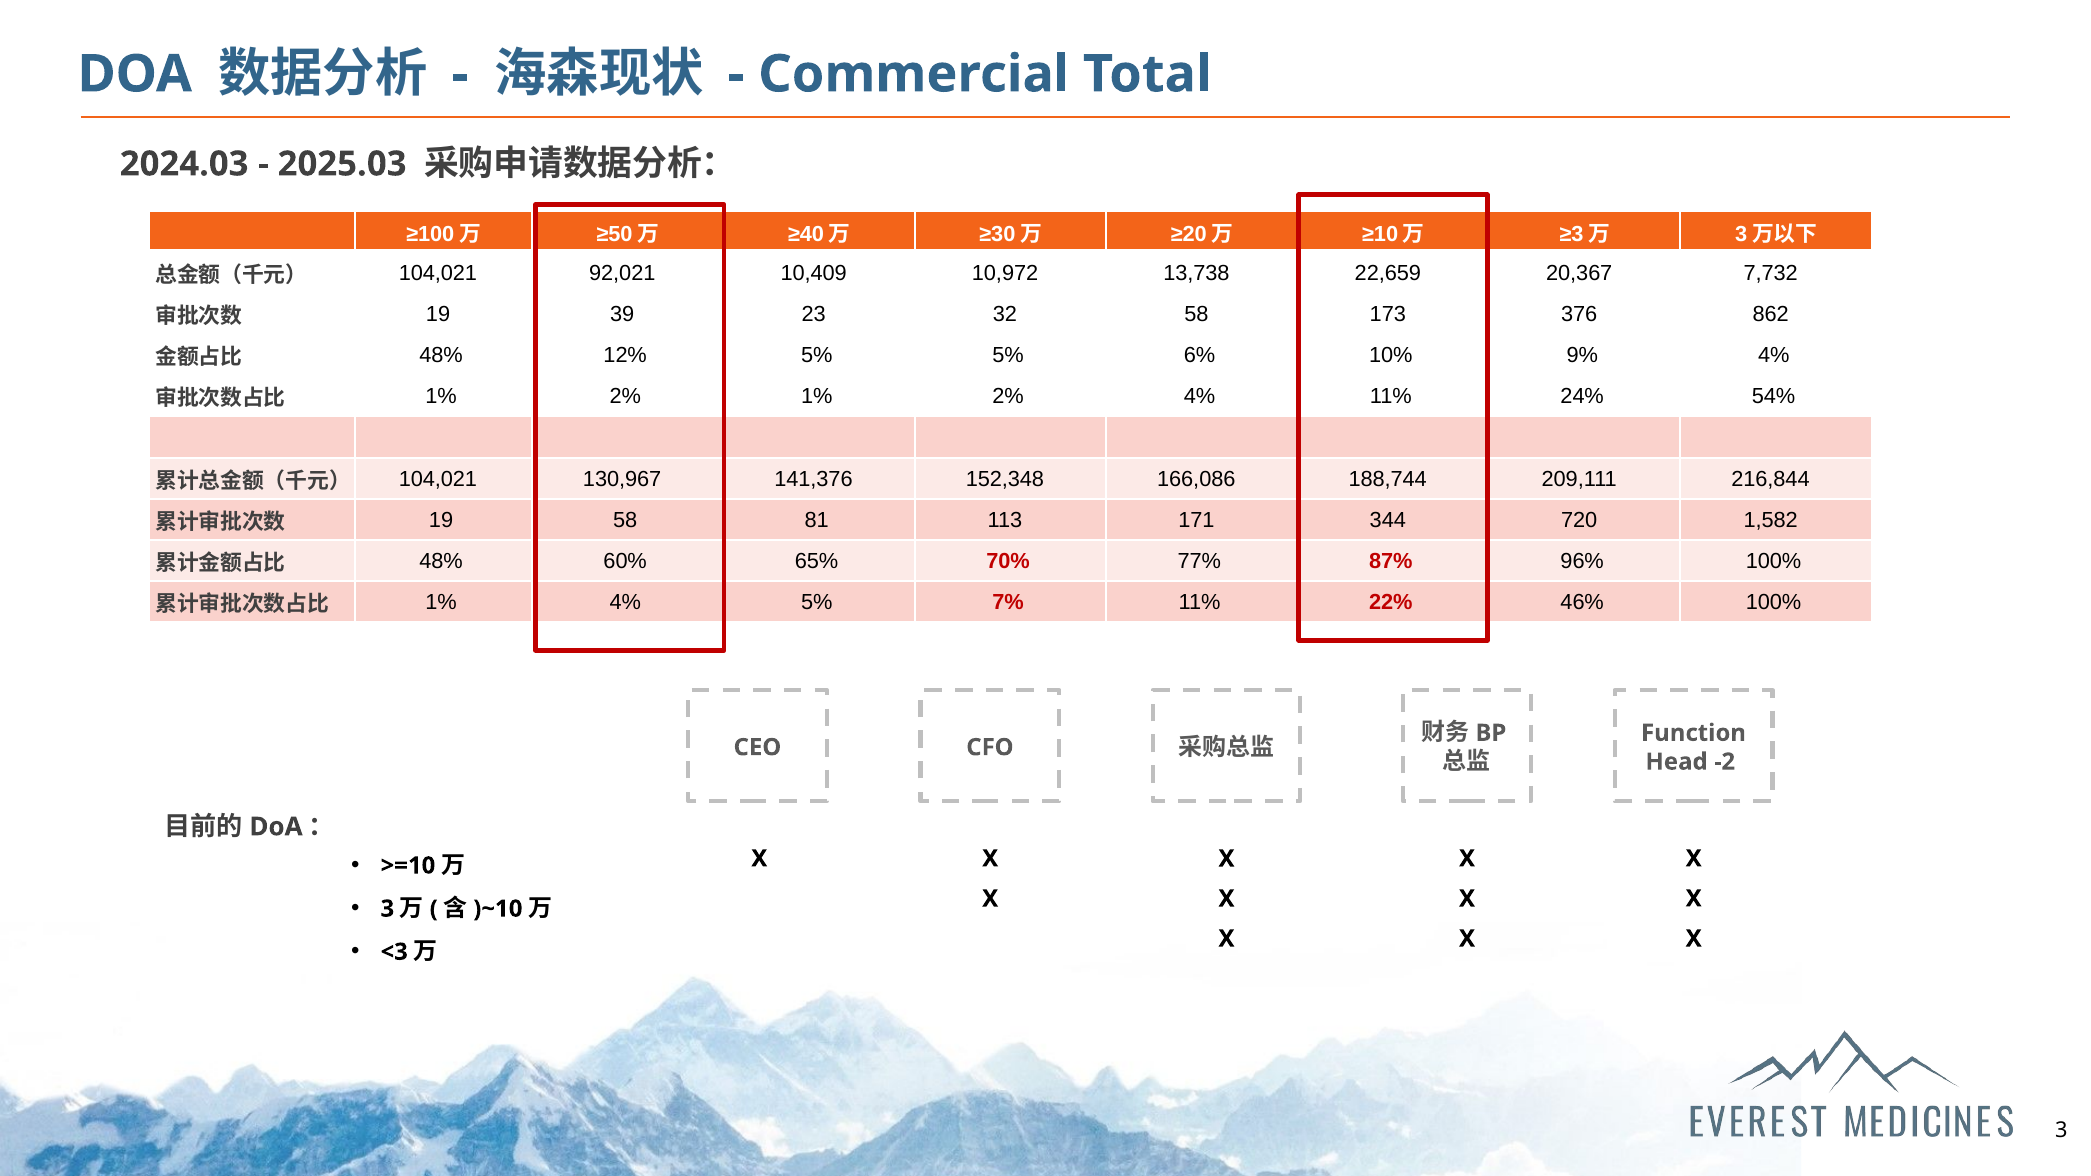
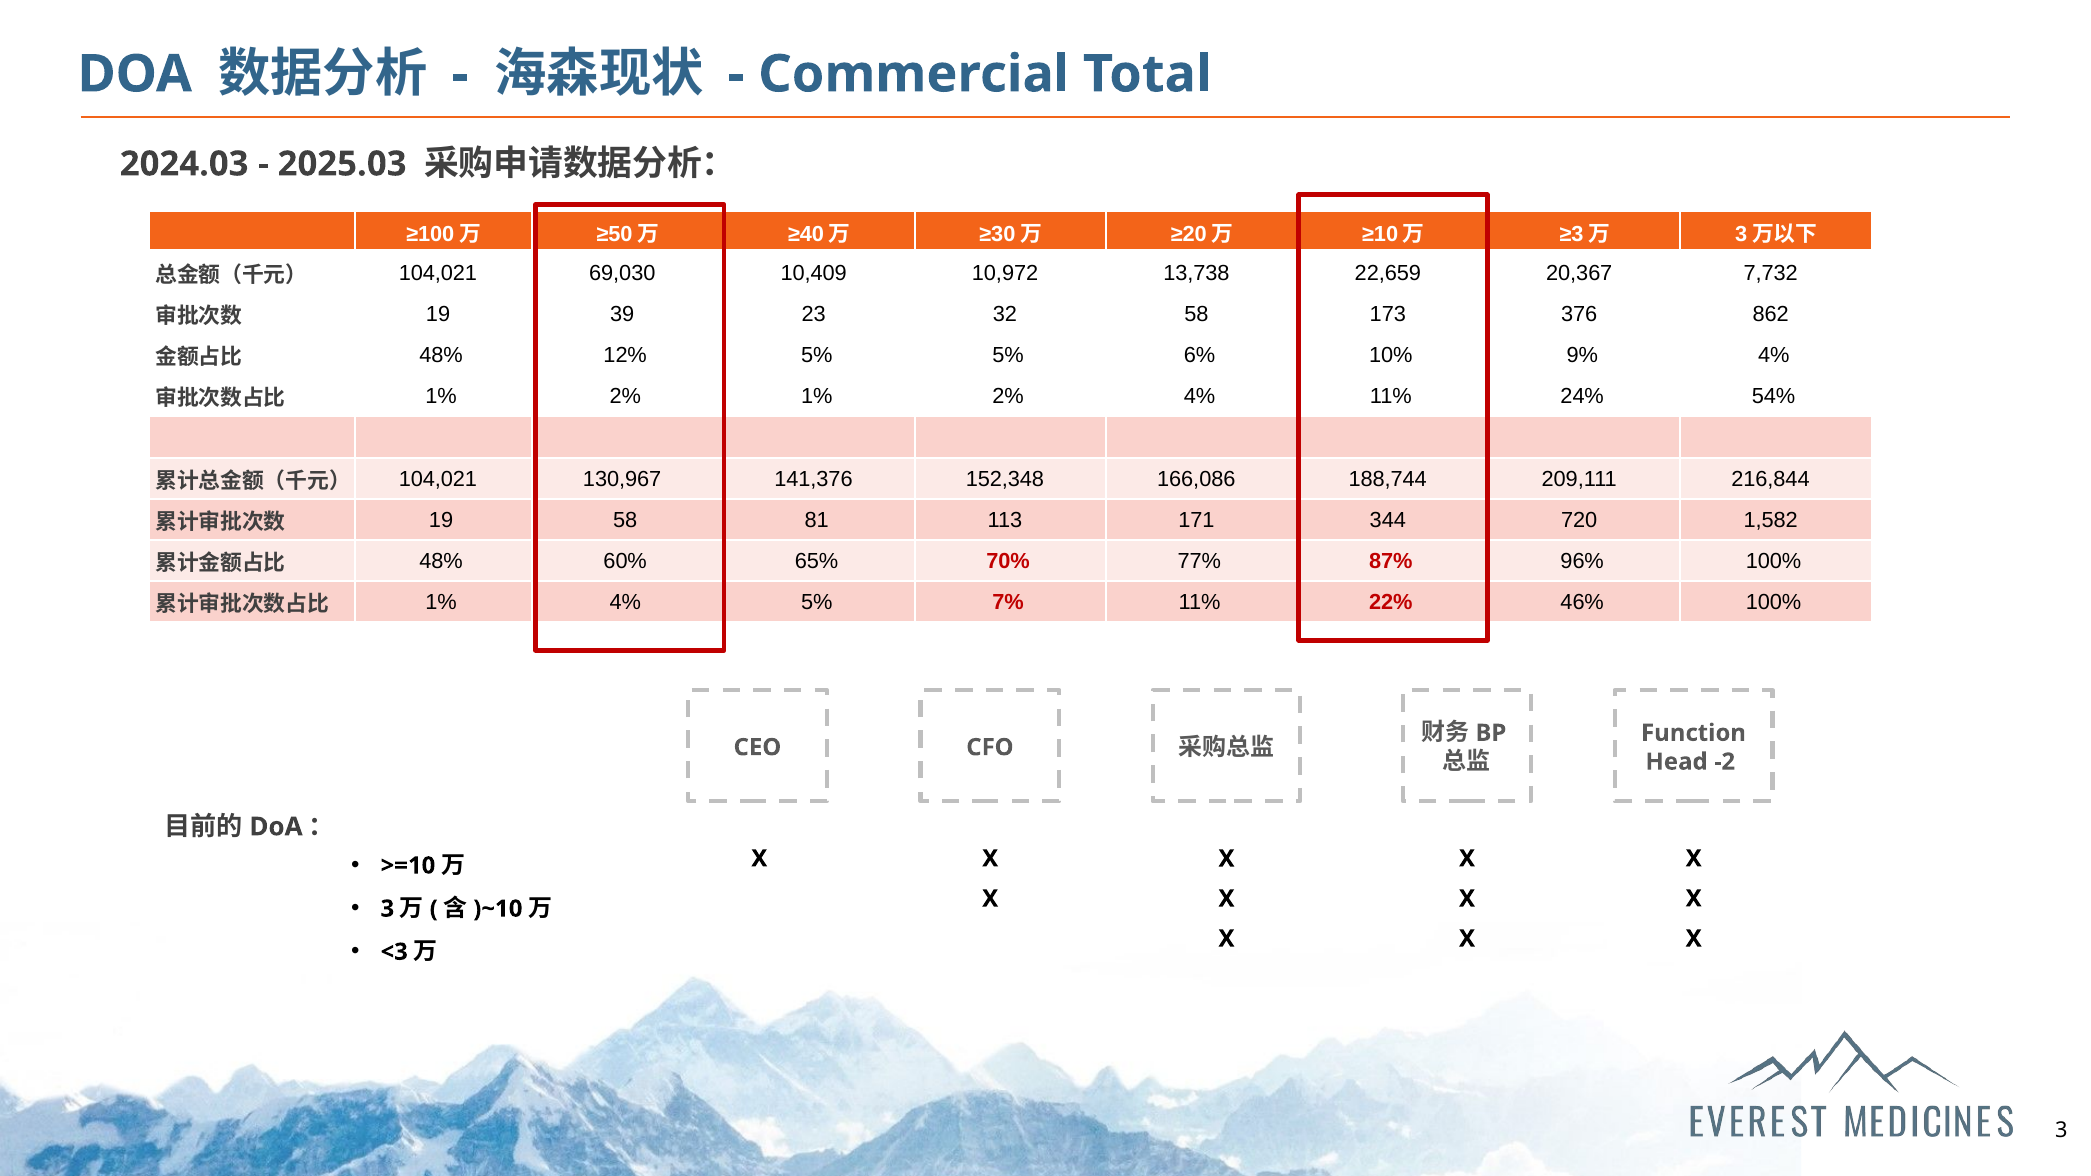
92,021: 92,021 -> 69,030
